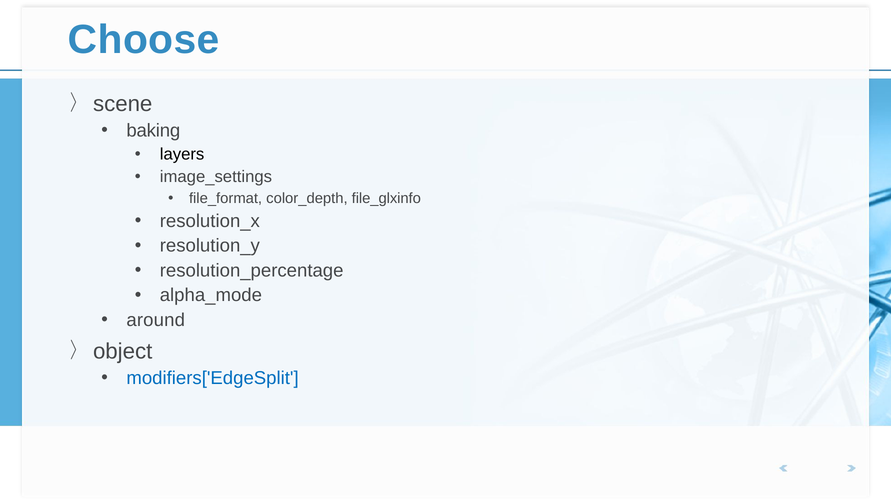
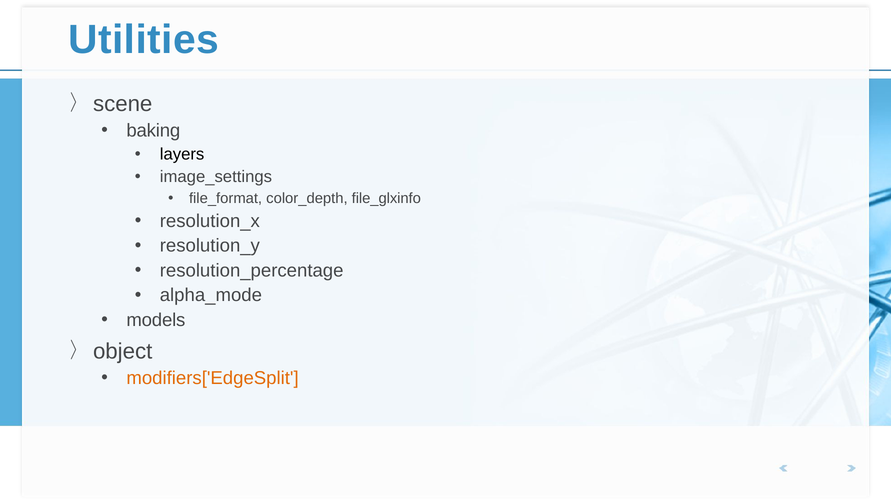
Choose: Choose -> Utilities
around: around -> models
modifiers['EdgeSplit colour: blue -> orange
